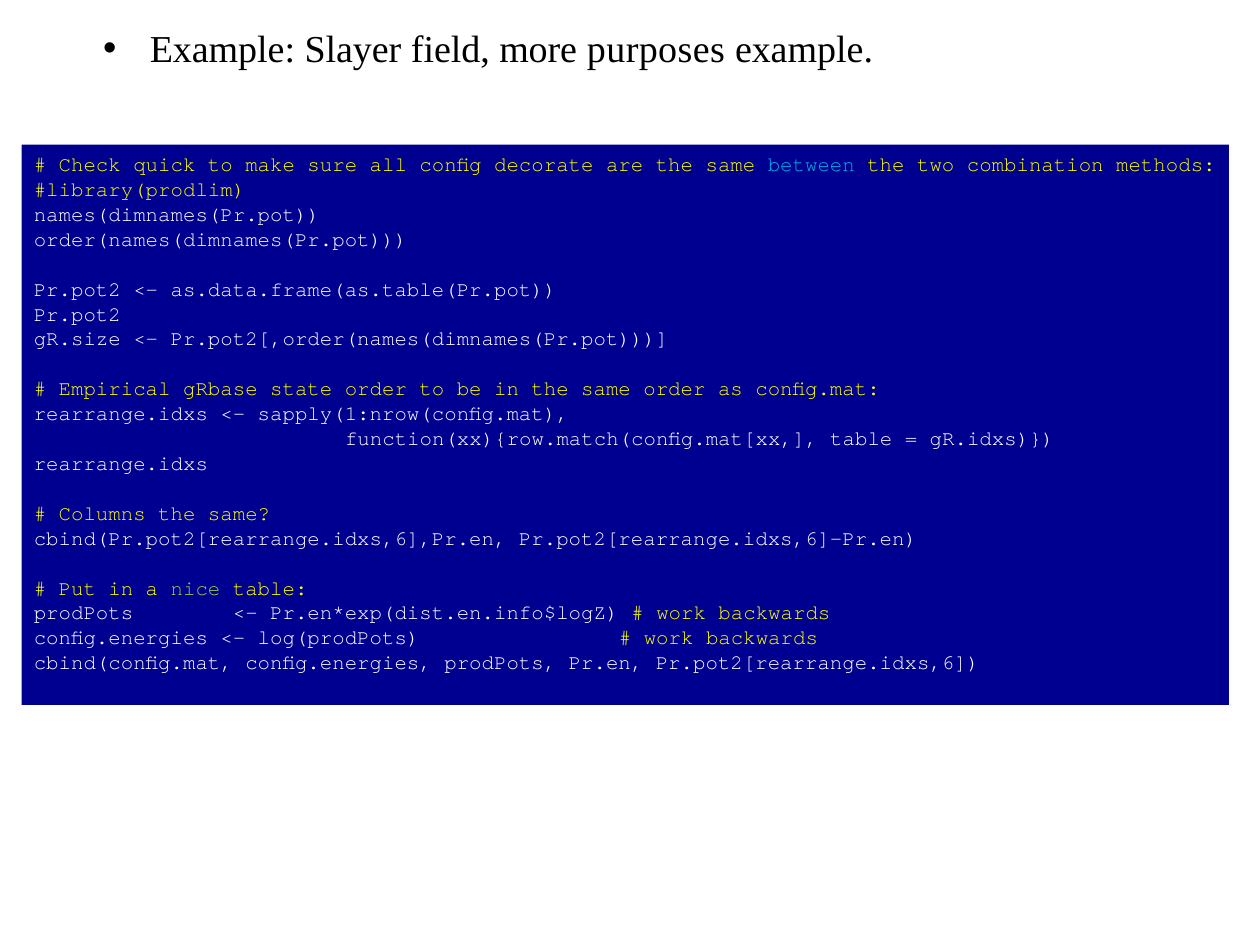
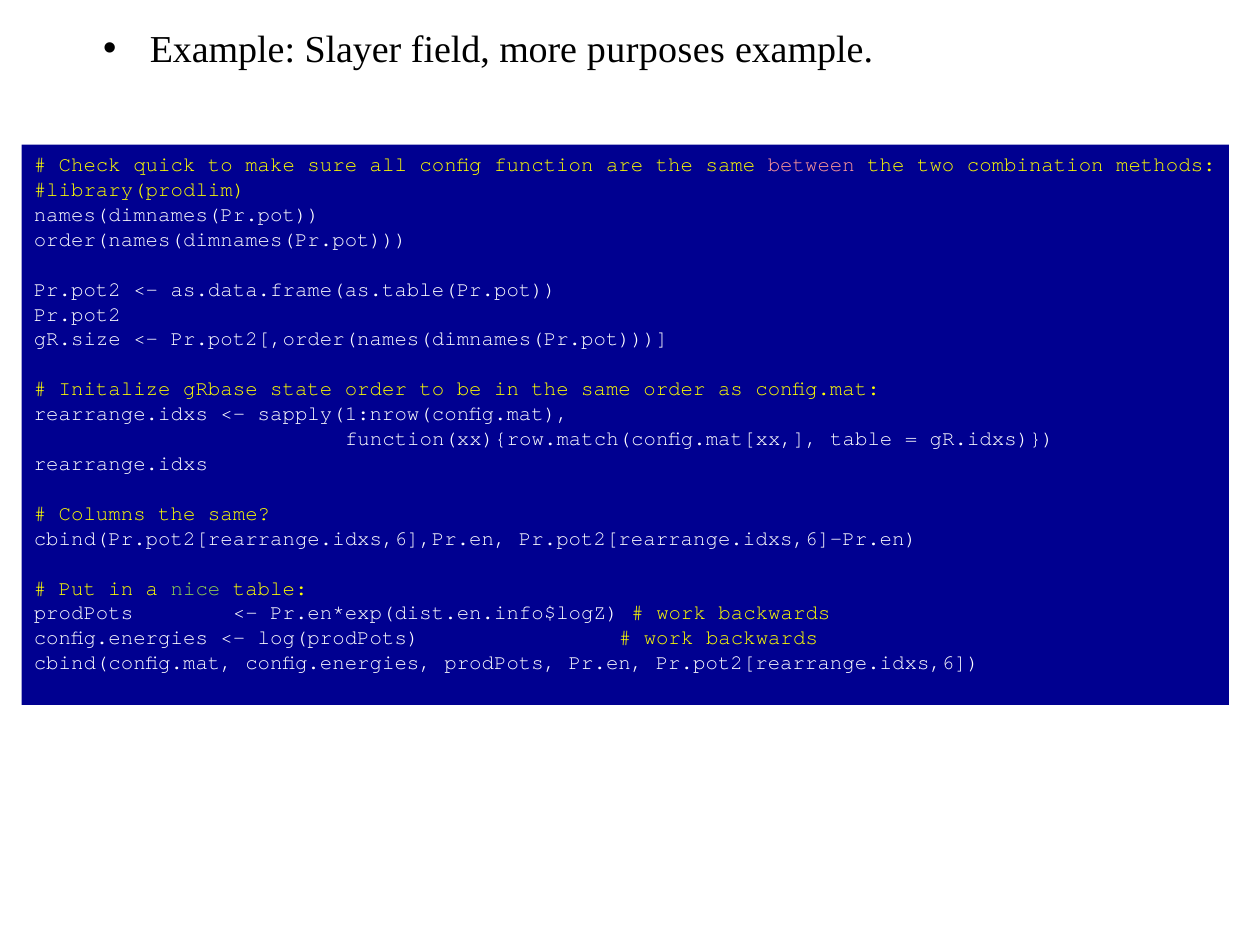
decorate: decorate -> function
between colour: light blue -> pink
Empirical: Empirical -> Initalize
